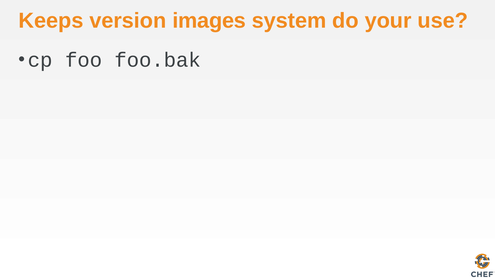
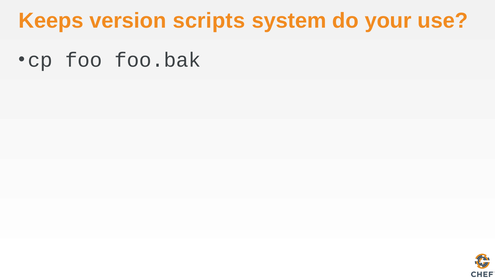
images: images -> scripts
